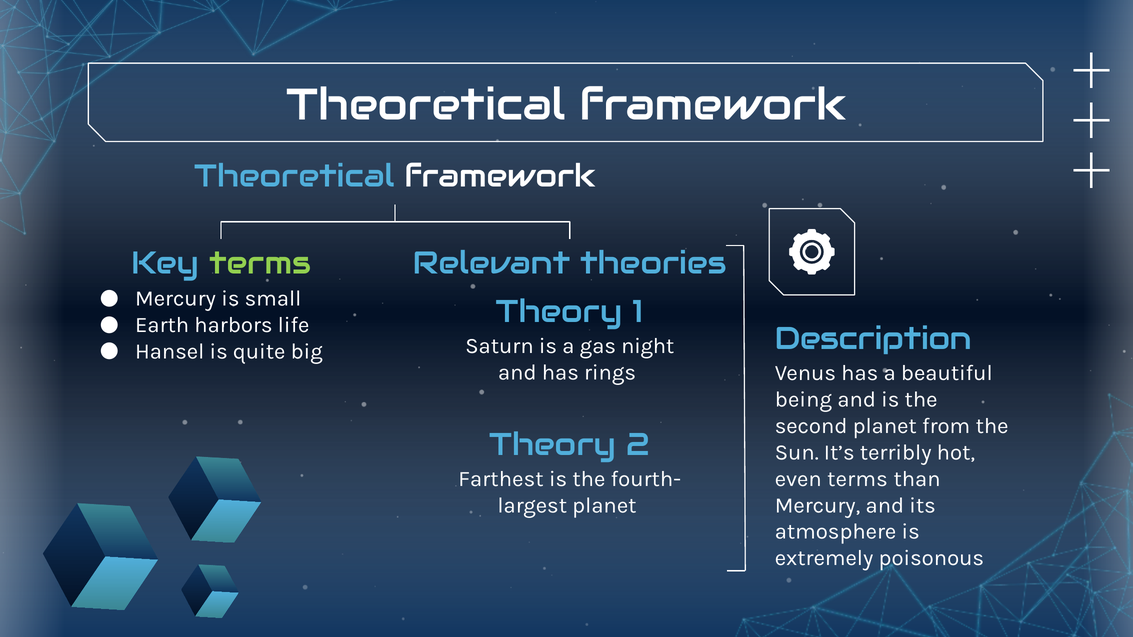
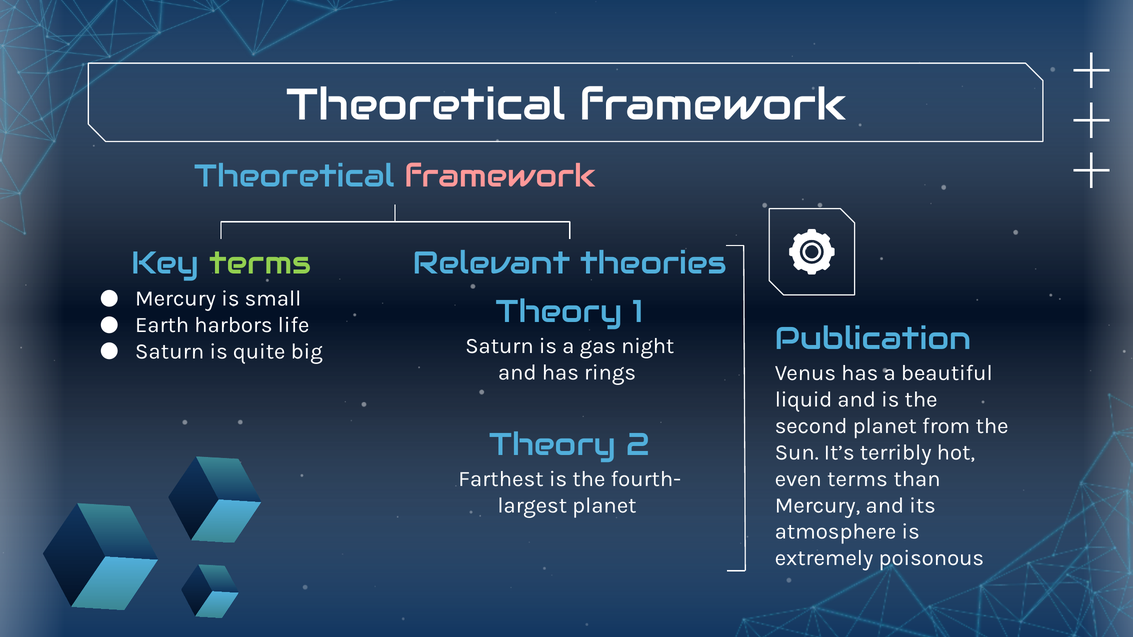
framework at (500, 177) colour: white -> pink
Hansel at (170, 351): Hansel -> Saturn
Description: Description -> Publication
being: being -> liquid
